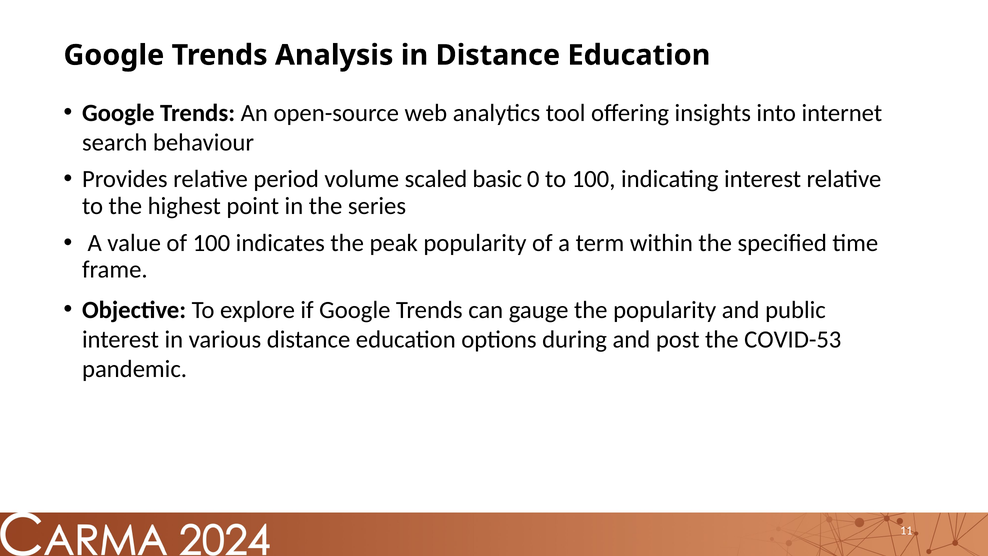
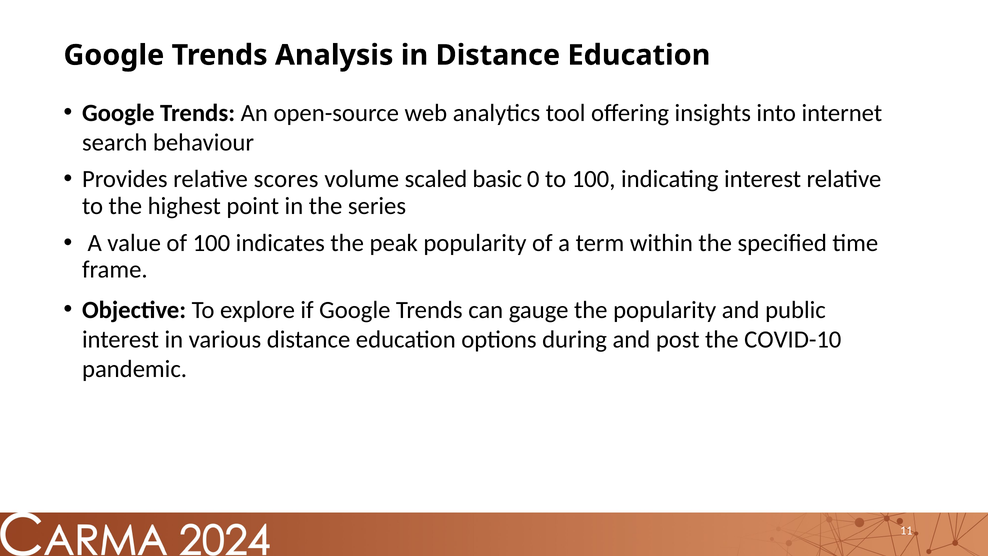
period: period -> scores
COVID-53: COVID-53 -> COVID-10
